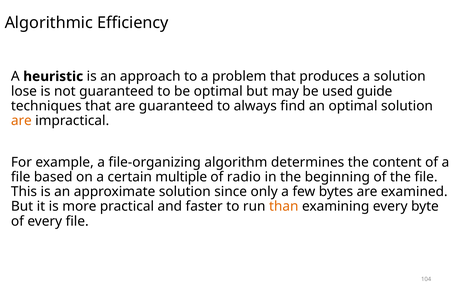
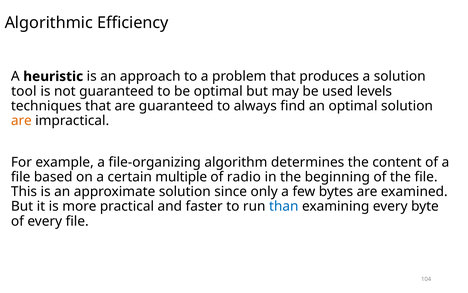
lose: lose -> tool
guide: guide -> levels
than colour: orange -> blue
